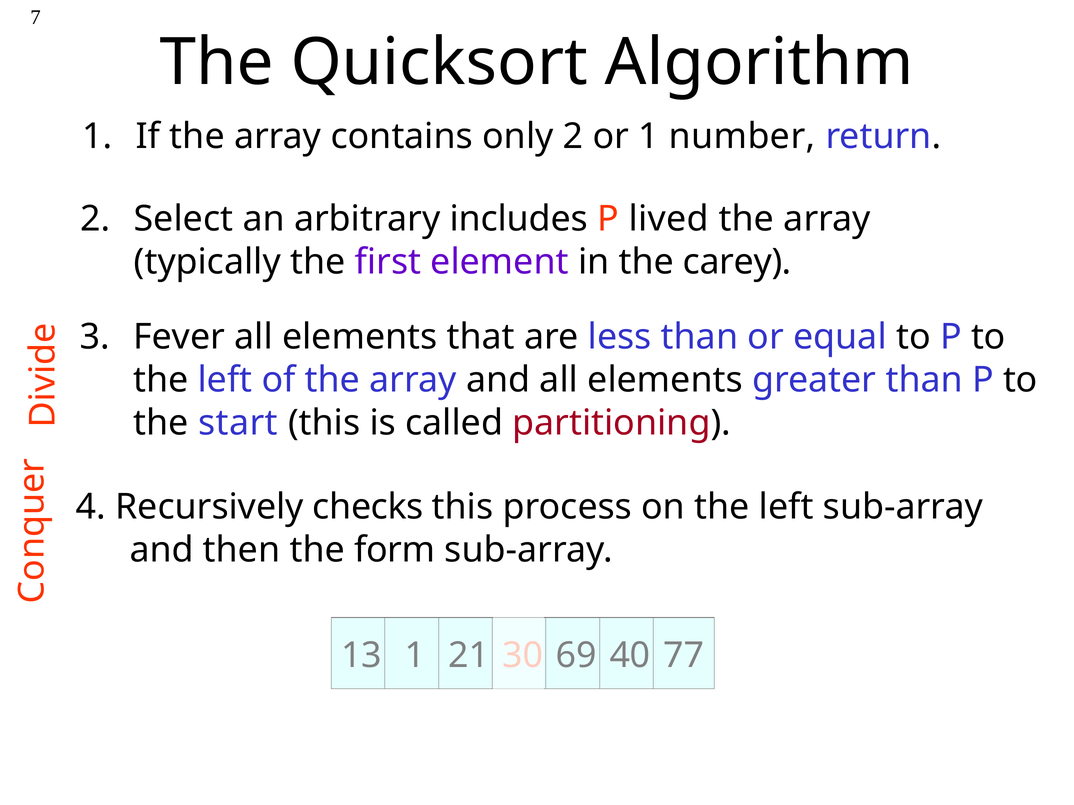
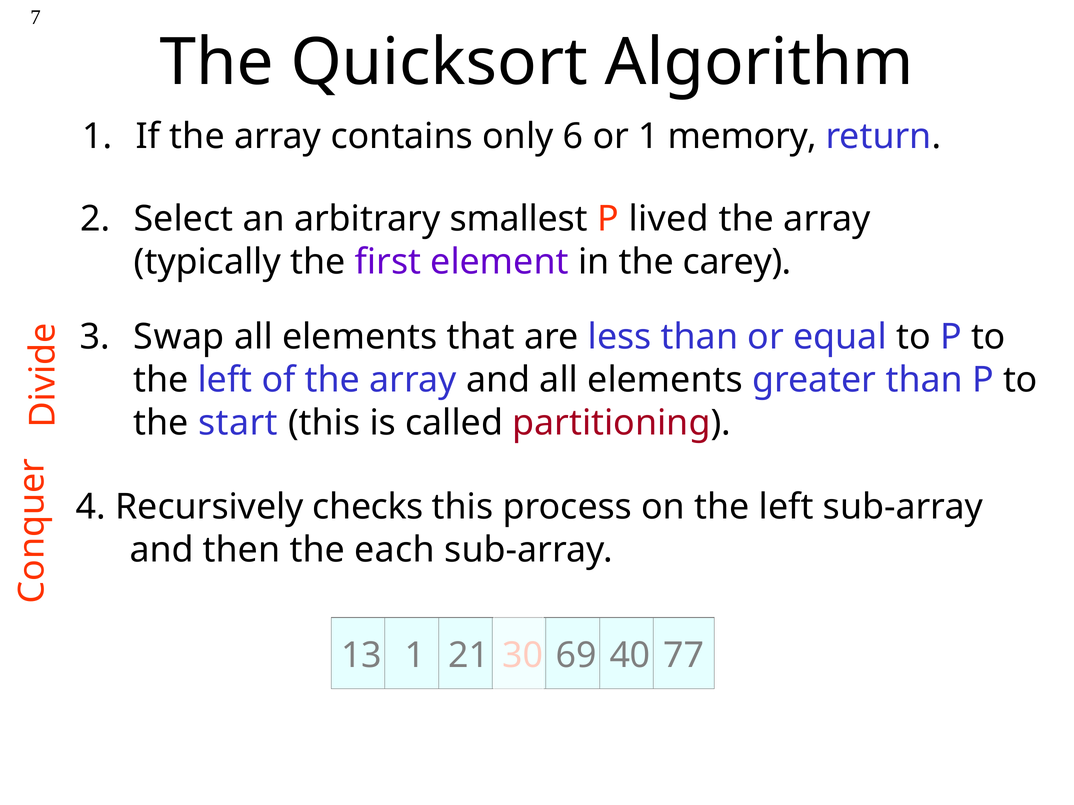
only 2: 2 -> 6
number: number -> memory
includes: includes -> smallest
Fever: Fever -> Swap
form: form -> each
